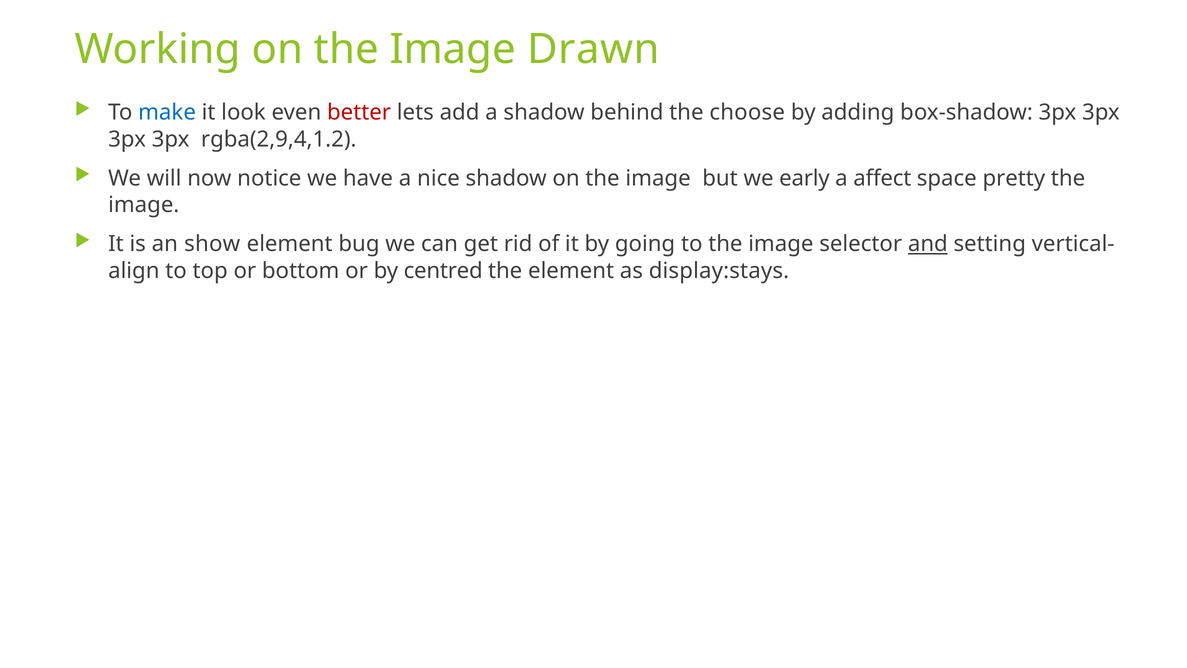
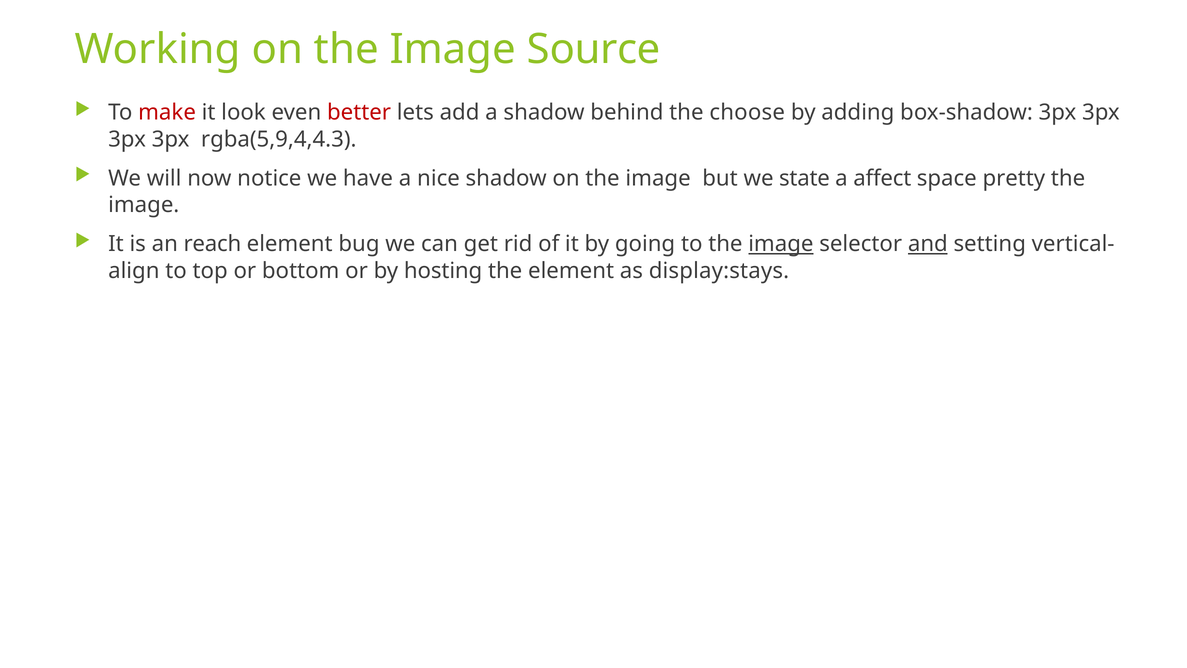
Drawn: Drawn -> Source
make colour: blue -> red
rgba(2,9,4,1.2: rgba(2,9,4,1.2 -> rgba(5,9,4,4.3
early: early -> state
show: show -> reach
image at (781, 244) underline: none -> present
centred: centred -> hosting
